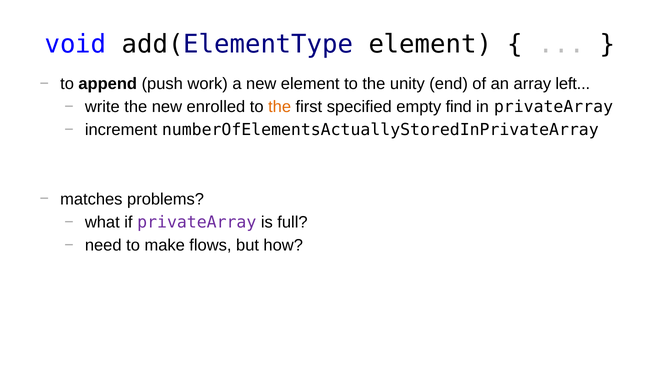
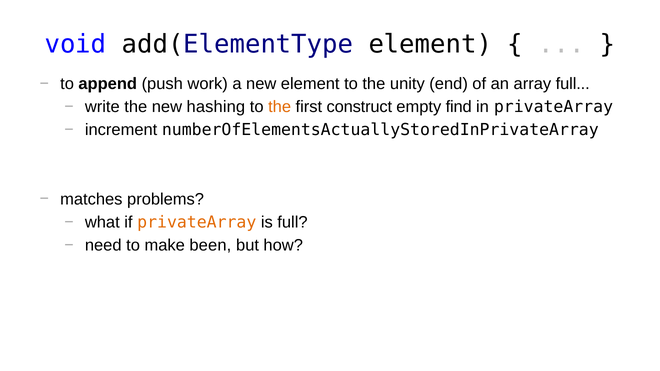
array left: left -> full
enrolled: enrolled -> hashing
specified: specified -> construct
privateArray at (197, 222) colour: purple -> orange
flows: flows -> been
